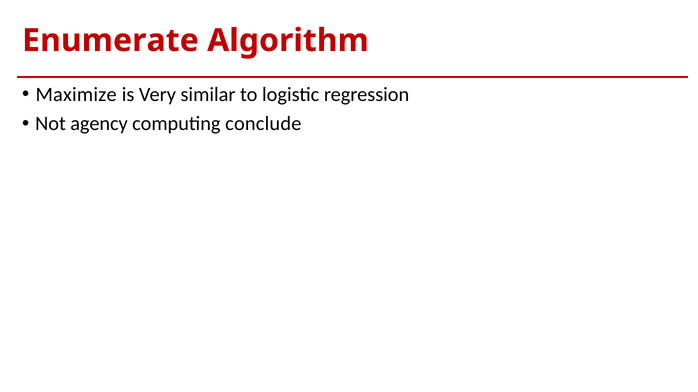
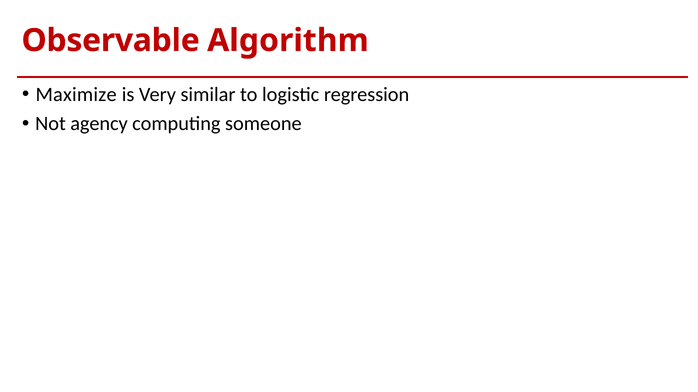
Enumerate: Enumerate -> Observable
conclude: conclude -> someone
